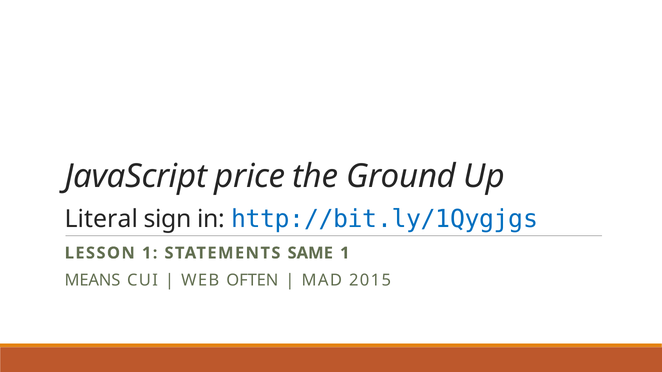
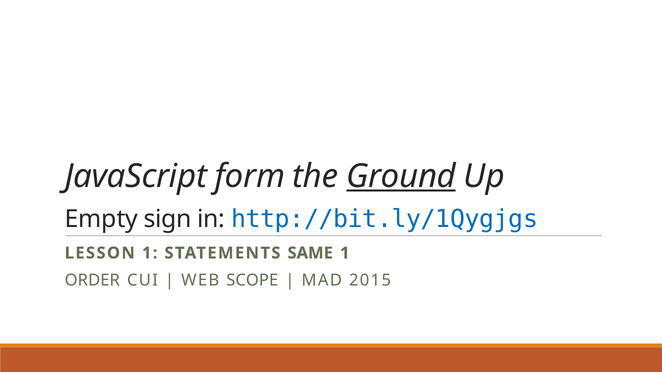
price: price -> form
Ground underline: none -> present
Literal: Literal -> Empty
MEANS: MEANS -> ORDER
OFTEN: OFTEN -> SCOPE
